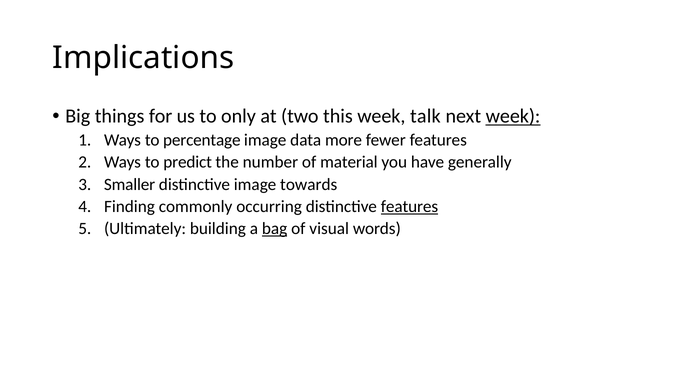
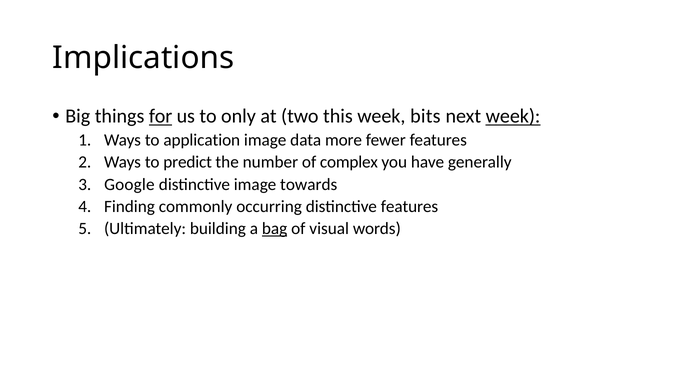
for underline: none -> present
talk: talk -> bits
percentage: percentage -> application
material: material -> complex
Smaller: Smaller -> Google
features at (409, 206) underline: present -> none
